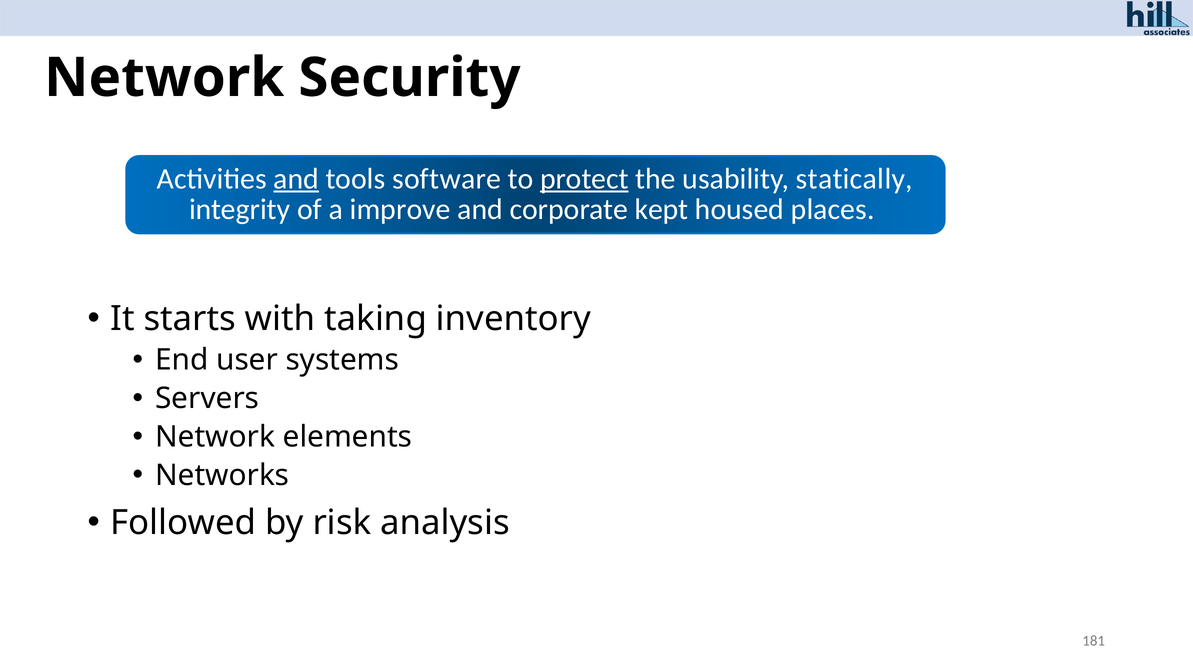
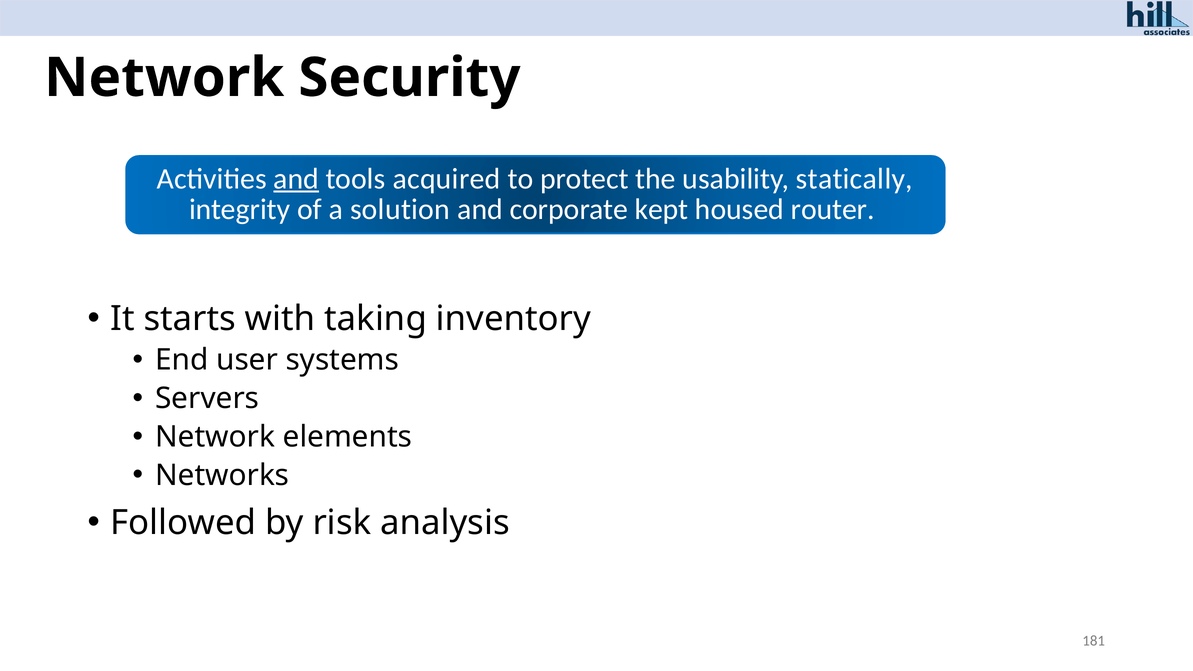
software: software -> acquired
protect underline: present -> none
improve: improve -> solution
places: places -> router
